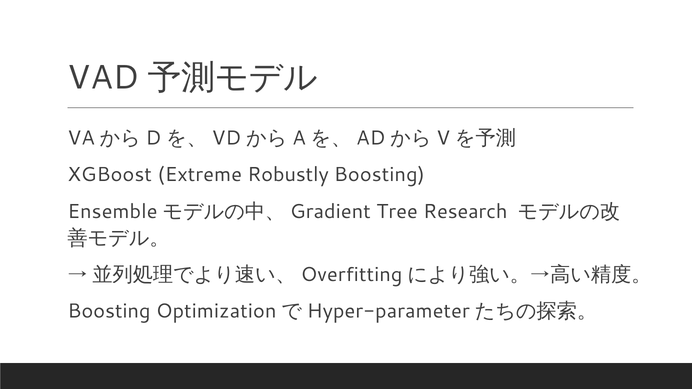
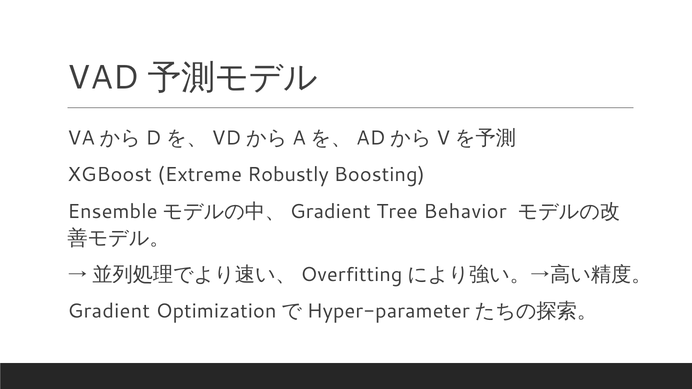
Research: Research -> Behavior
Boosting at (109, 311): Boosting -> Gradient
